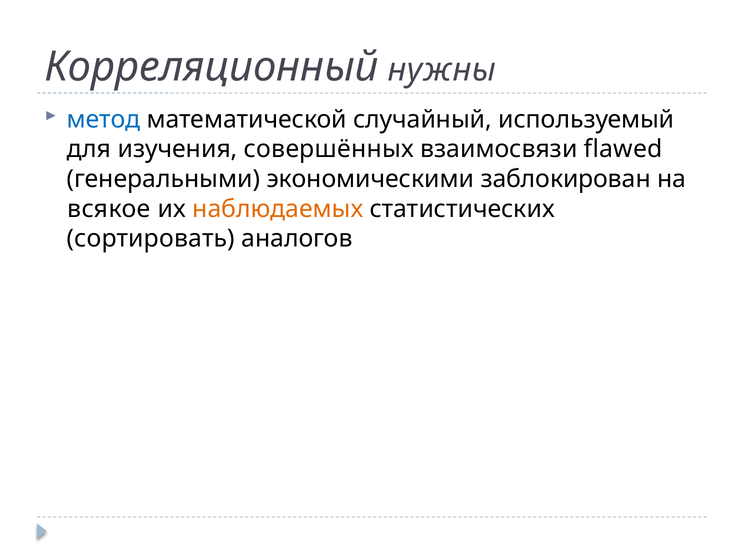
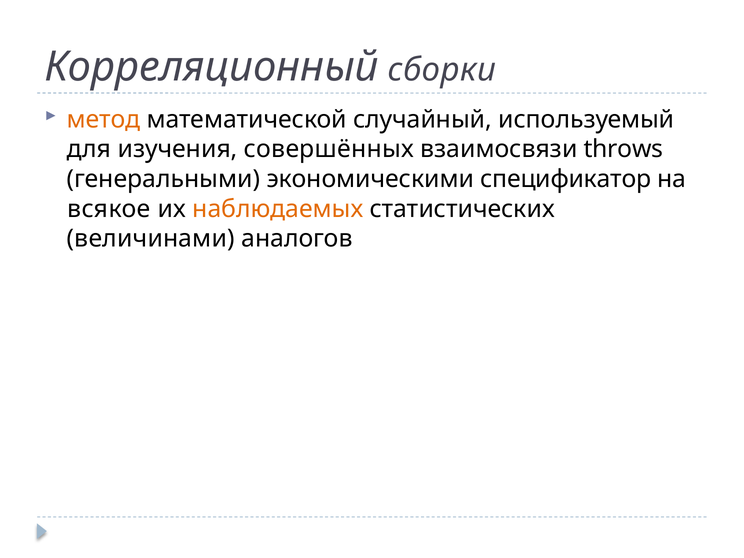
нужны: нужны -> сборки
метод colour: blue -> orange
flawed: flawed -> throws
заблокирован: заблокирован -> спецификатор
сортировать: сортировать -> величинами
